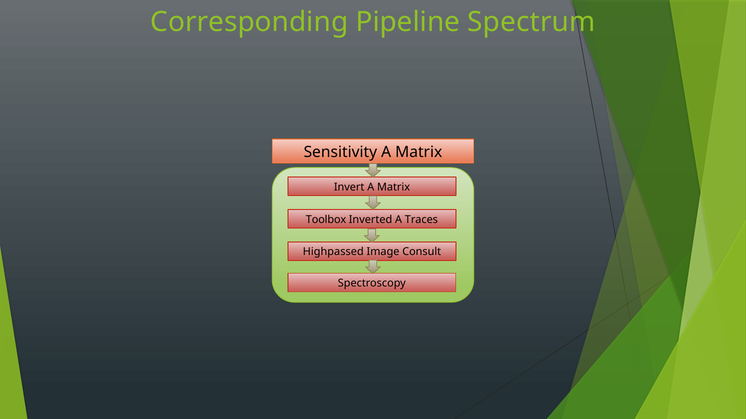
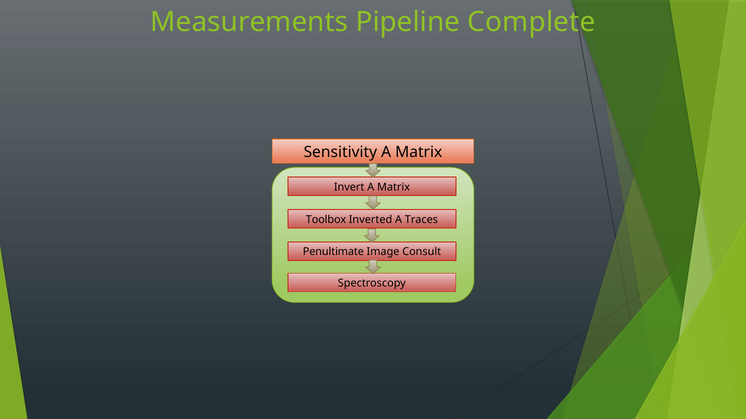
Corresponding: Corresponding -> Measurements
Spectrum: Spectrum -> Complete
Highpassed: Highpassed -> Penultimate
